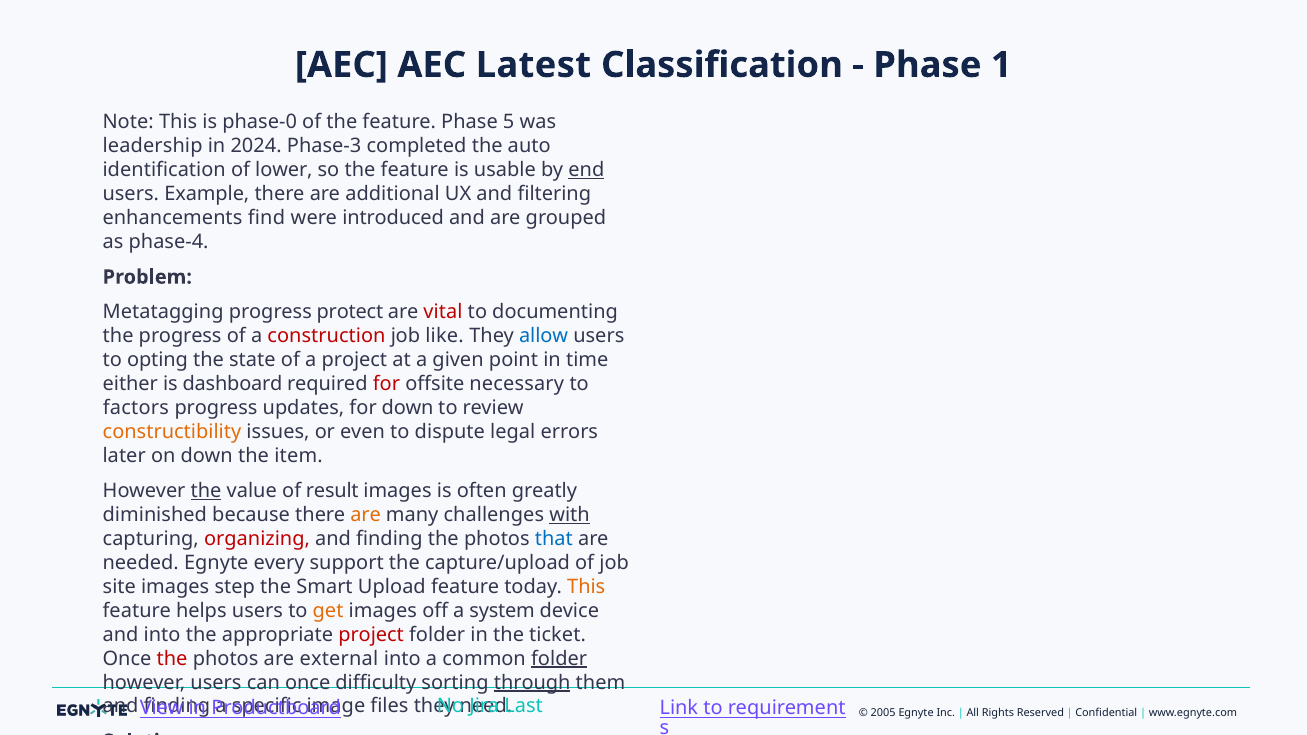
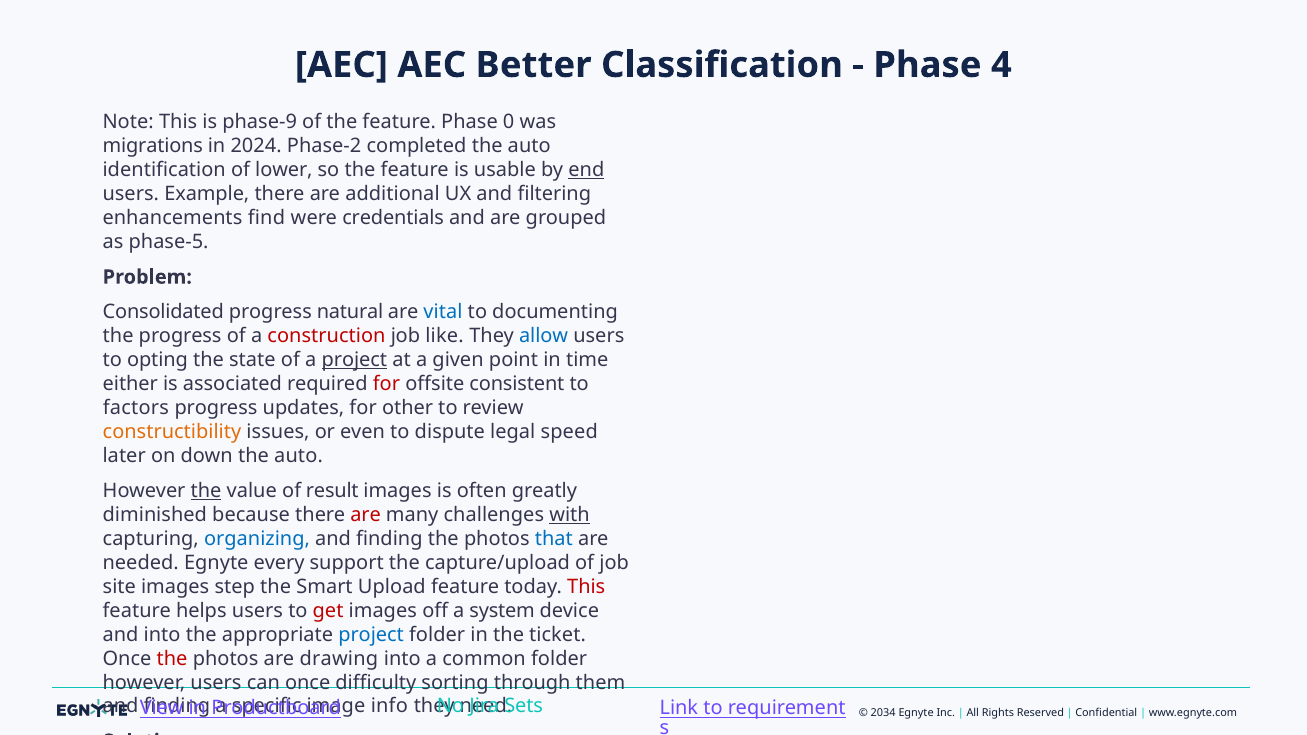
Latest: Latest -> Better
1: 1 -> 4
phase-0: phase-0 -> phase-9
5: 5 -> 0
leadership: leadership -> migrations
Phase-3: Phase-3 -> Phase-2
introduced: introduced -> credentials
phase-4: phase-4 -> phase-5
Metatagging: Metatagging -> Consolidated
protect: protect -> natural
vital colour: red -> blue
project at (354, 360) underline: none -> present
dashboard: dashboard -> associated
necessary: necessary -> consistent
for down: down -> other
errors: errors -> speed
down the item: item -> auto
are at (366, 515) colour: orange -> red
organizing colour: red -> blue
This at (586, 587) colour: orange -> red
get colour: orange -> red
project at (371, 635) colour: red -> blue
external: external -> drawing
folder at (559, 659) underline: present -> none
through underline: present -> none
files: files -> info
Last: Last -> Sets
2005: 2005 -> 2034
